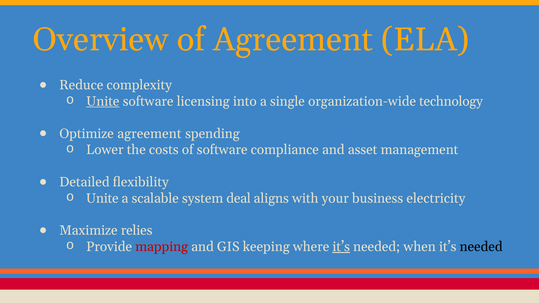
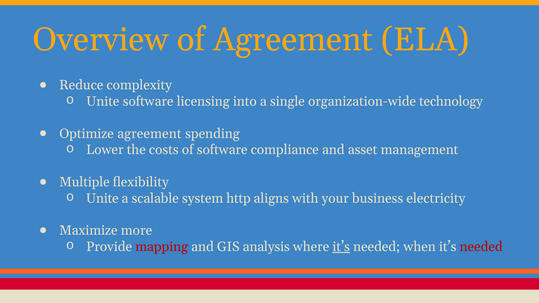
Unite at (103, 101) underline: present -> none
Detailed: Detailed -> Multiple
deal: deal -> http
relies: relies -> more
keeping: keeping -> analysis
needed at (481, 247) colour: black -> red
